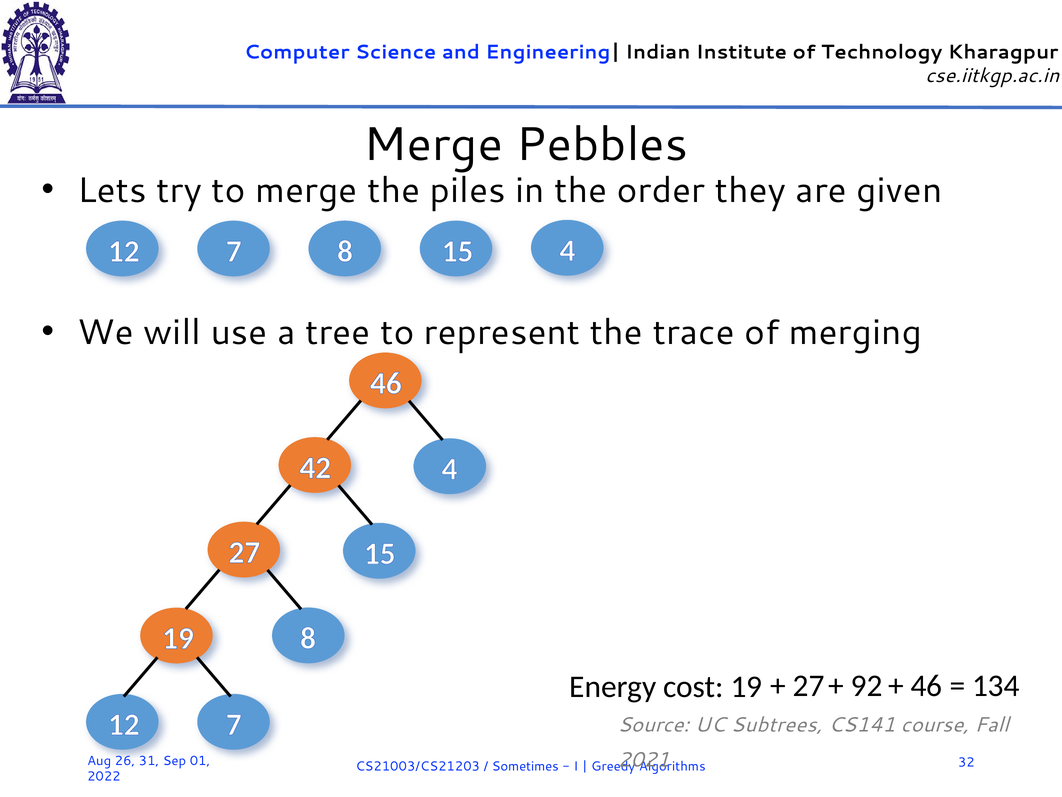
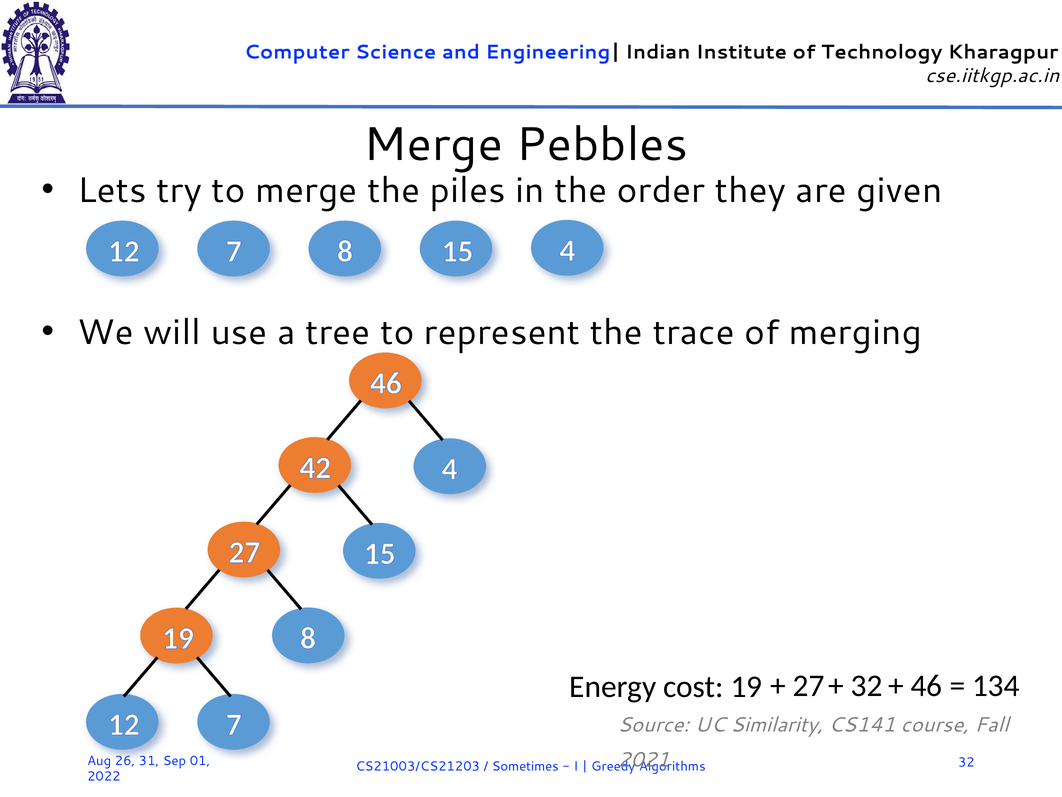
92 at (867, 685): 92 -> 32
Subtrees: Subtrees -> Similarity
